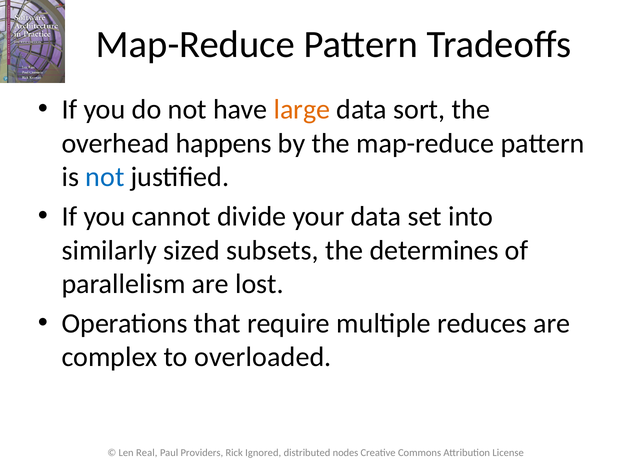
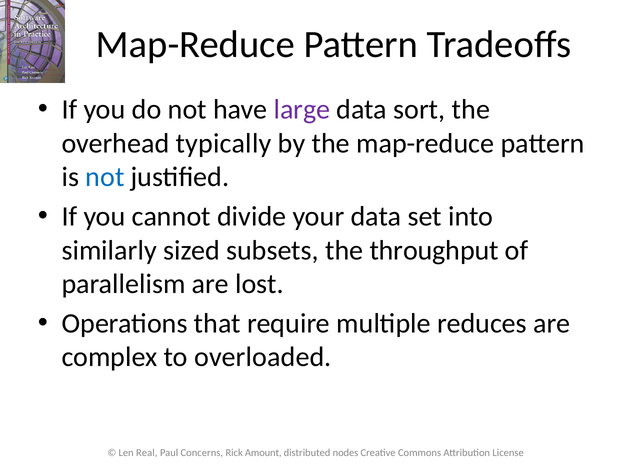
large colour: orange -> purple
happens: happens -> typically
determines: determines -> throughput
Providers: Providers -> Concerns
Ignored: Ignored -> Amount
